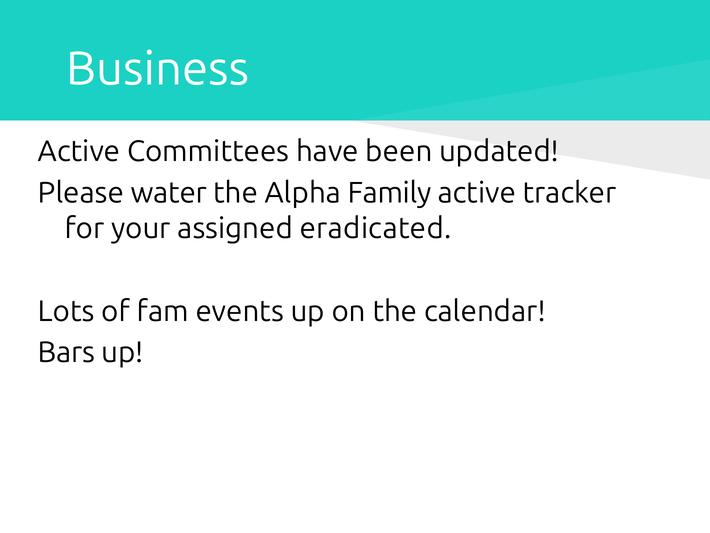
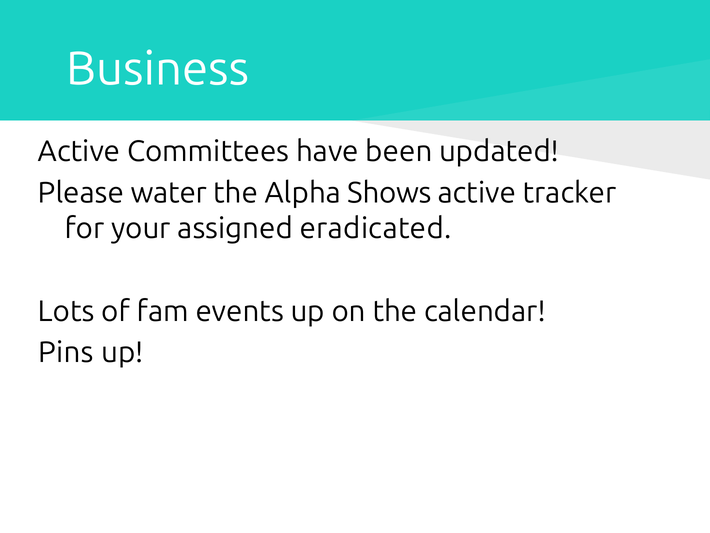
Family: Family -> Shows
Bars: Bars -> Pins
